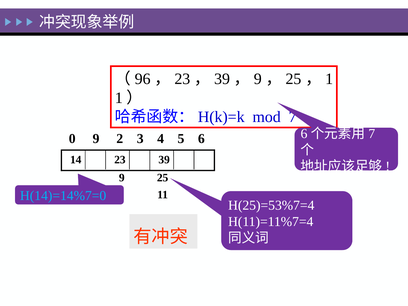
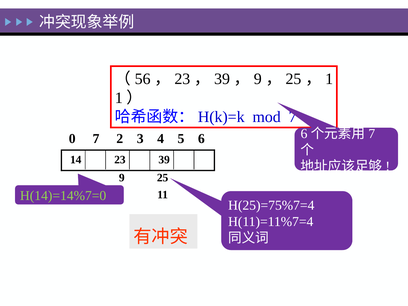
96: 96 -> 56
0 9: 9 -> 7
H(14)=14%7=0 colour: light blue -> light green
H(25)=53%7=4: H(25)=53%7=4 -> H(25)=75%7=4
